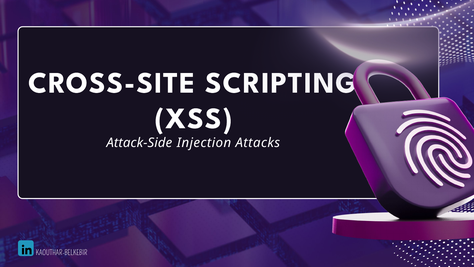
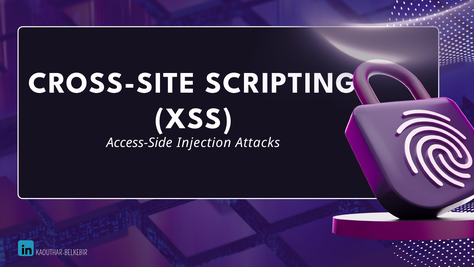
Attack-Side: Attack-Side -> Access-Side
